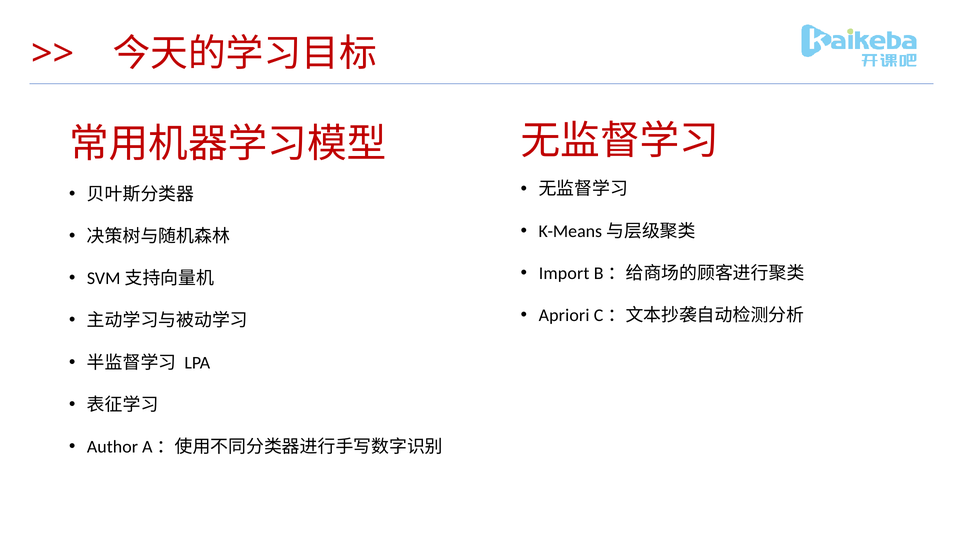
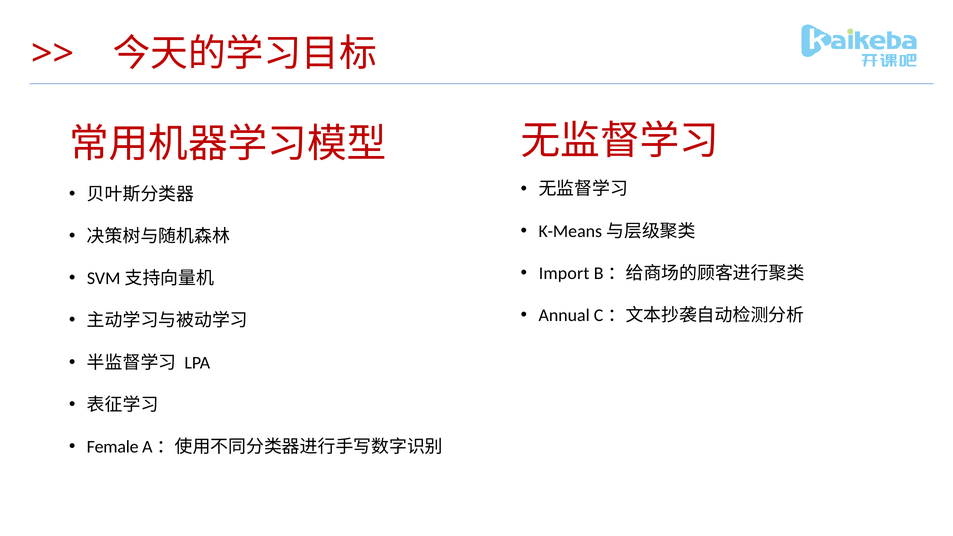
Apriori: Apriori -> Annual
Author: Author -> Female
